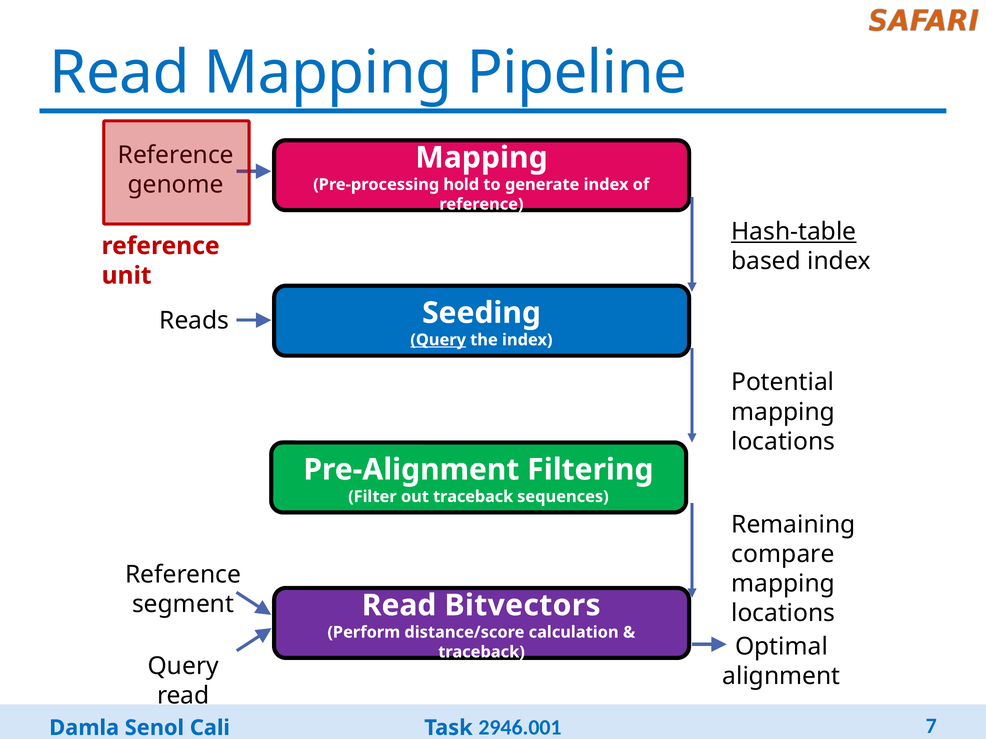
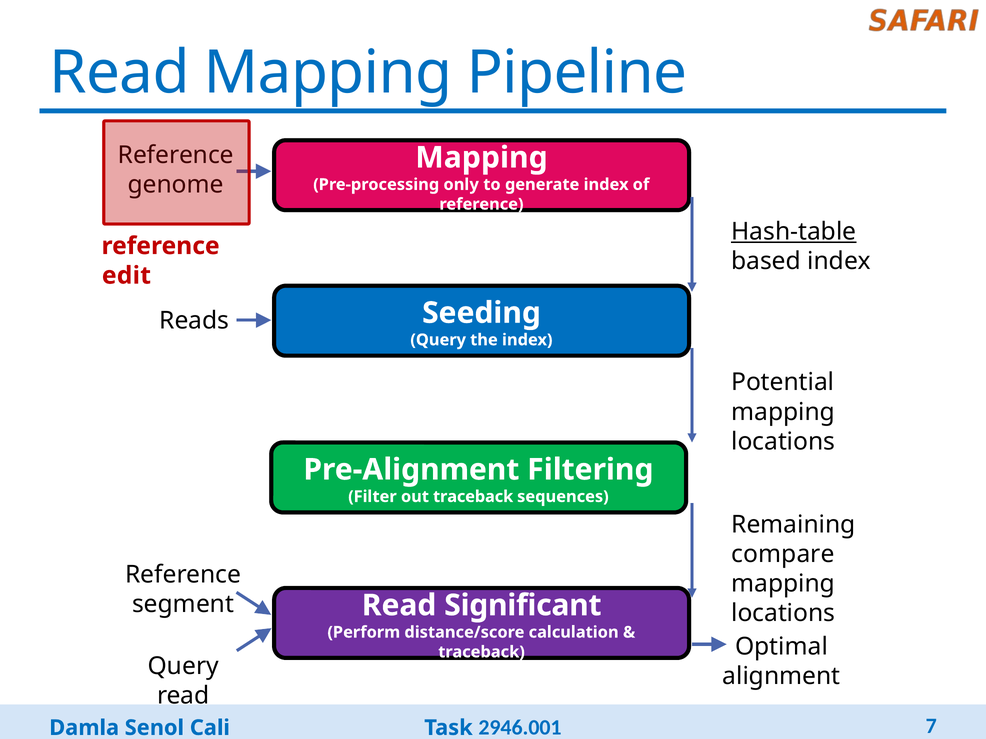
hold: hold -> only
unit: unit -> edit
Query at (438, 340) underline: present -> none
Bitvectors: Bitvectors -> Significant
